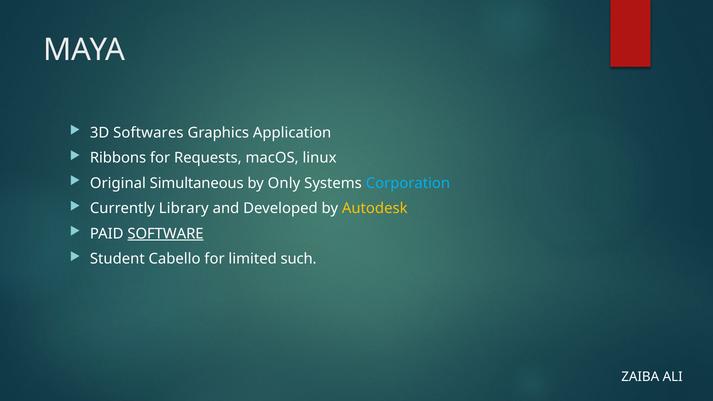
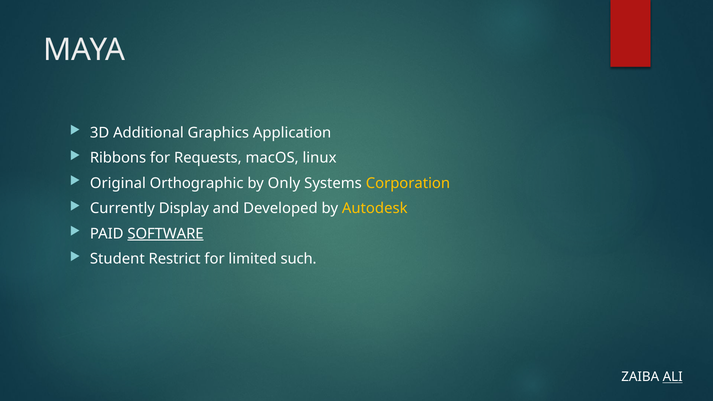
Softwares: Softwares -> Additional
Simultaneous: Simultaneous -> Orthographic
Corporation colour: light blue -> yellow
Library: Library -> Display
Cabello: Cabello -> Restrict
ALI underline: none -> present
